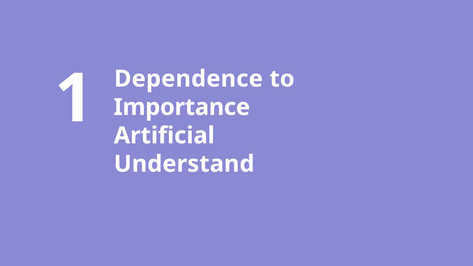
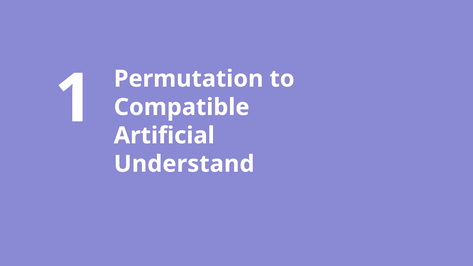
Dependence: Dependence -> Permutation
Importance: Importance -> Compatible
